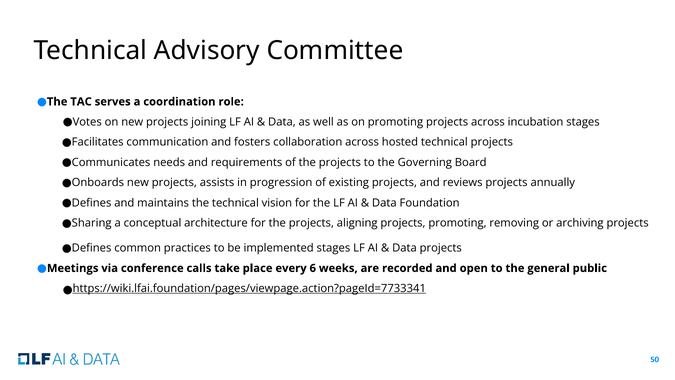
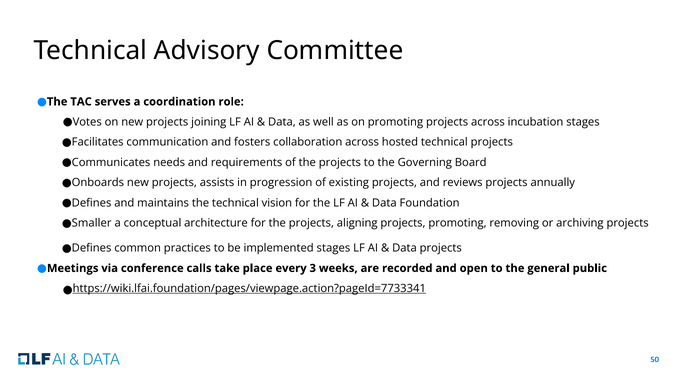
Sharing: Sharing -> Smaller
6: 6 -> 3
